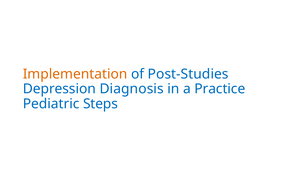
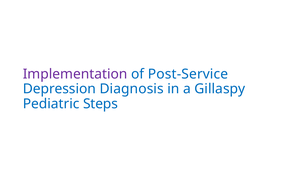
Implementation colour: orange -> purple
Post-Studies: Post-Studies -> Post-Service
Practice: Practice -> Gillaspy
